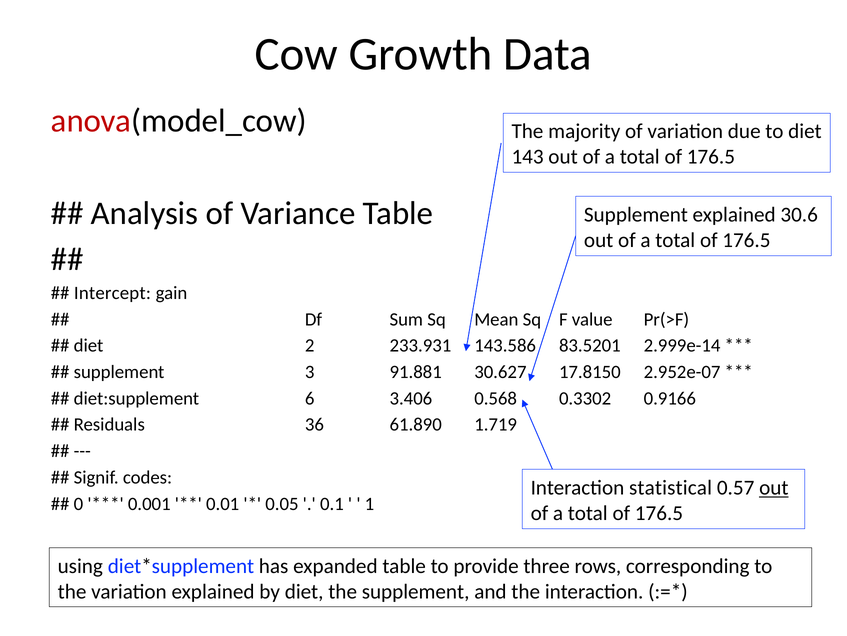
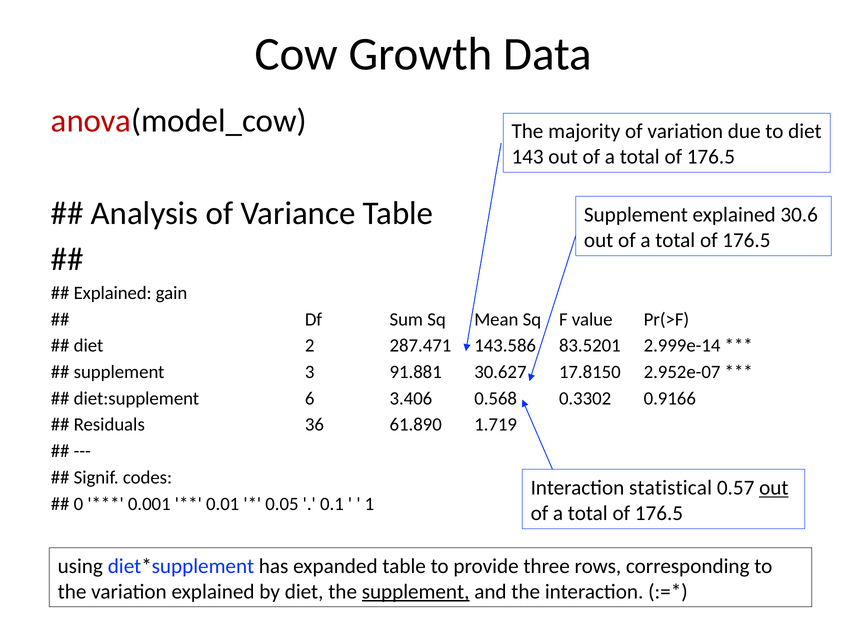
Intercept at (112, 293): Intercept -> Explained
233.931: 233.931 -> 287.471
supplement at (416, 591) underline: none -> present
